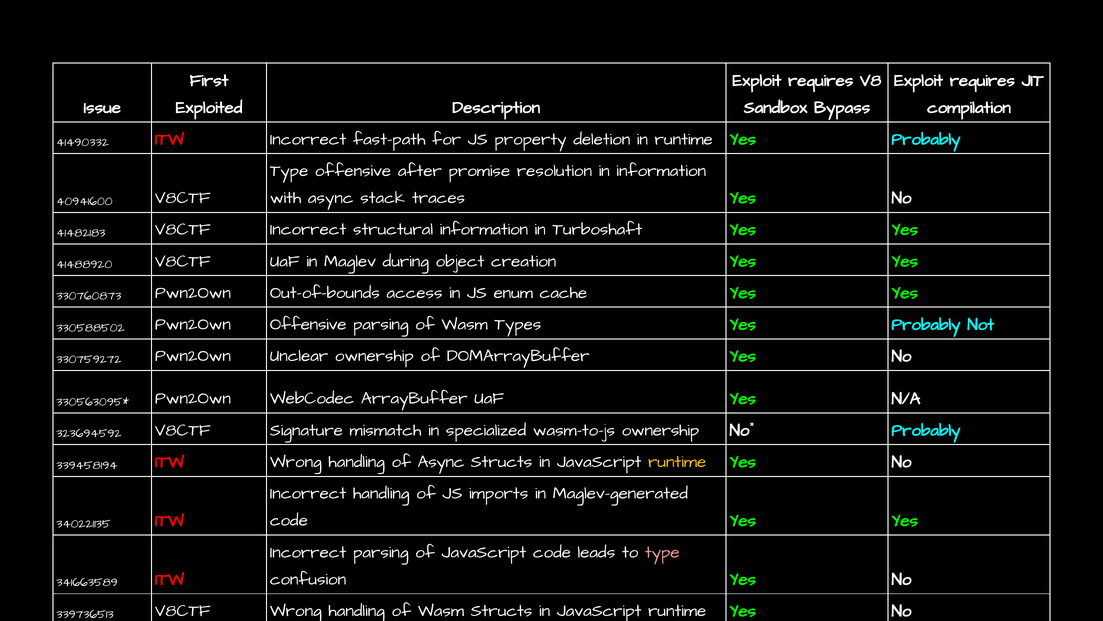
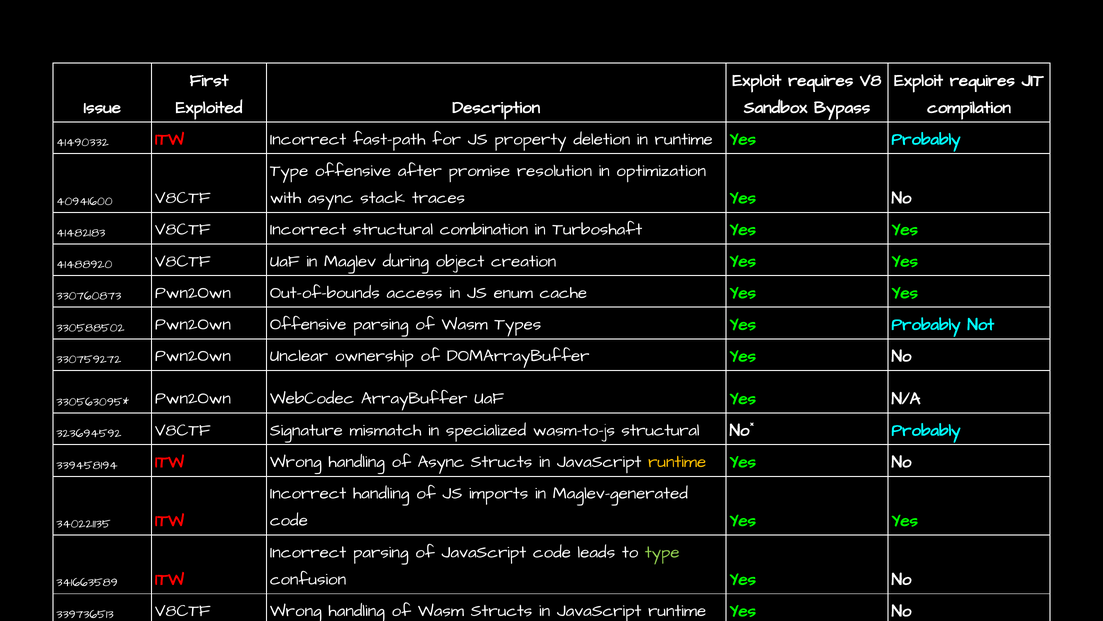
in information: information -> optimization
structural information: information -> combination
wasm-to-js ownership: ownership -> structural
type at (662, 552) colour: pink -> light green
